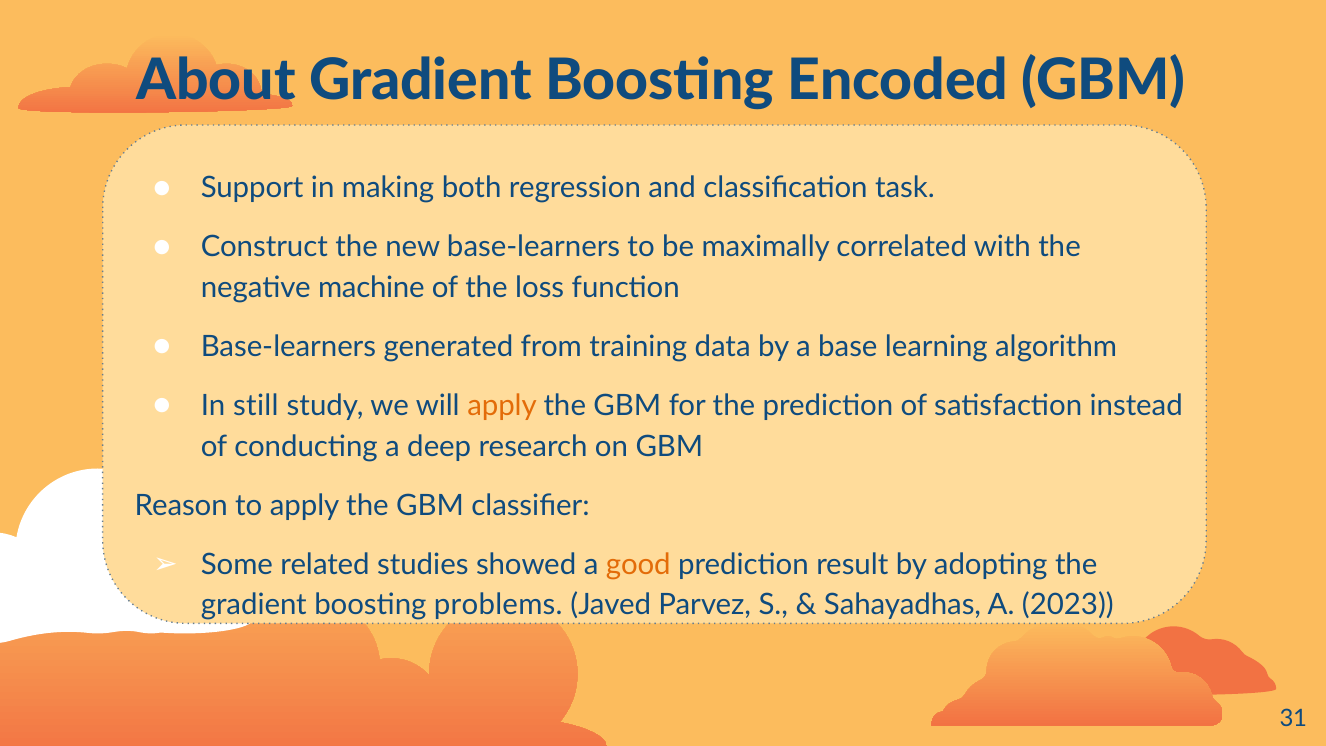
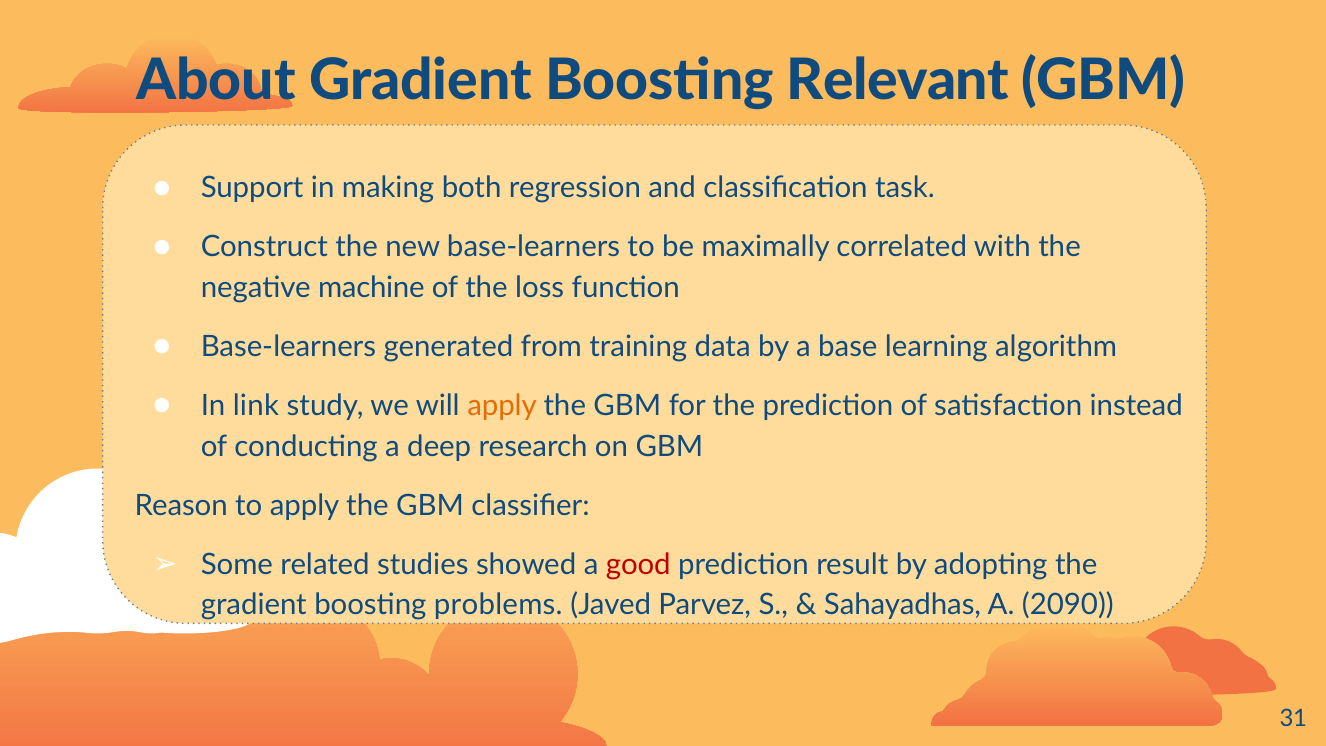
Encoded: Encoded -> Relevant
still: still -> link
good colour: orange -> red
2023: 2023 -> 2090
